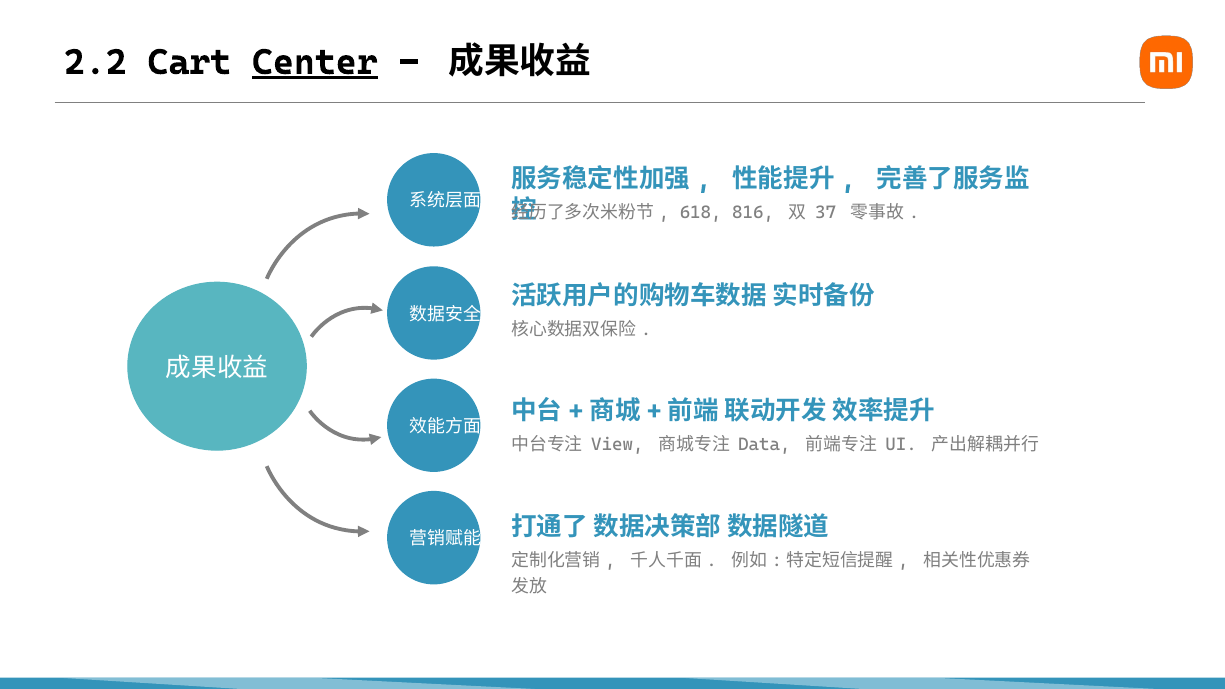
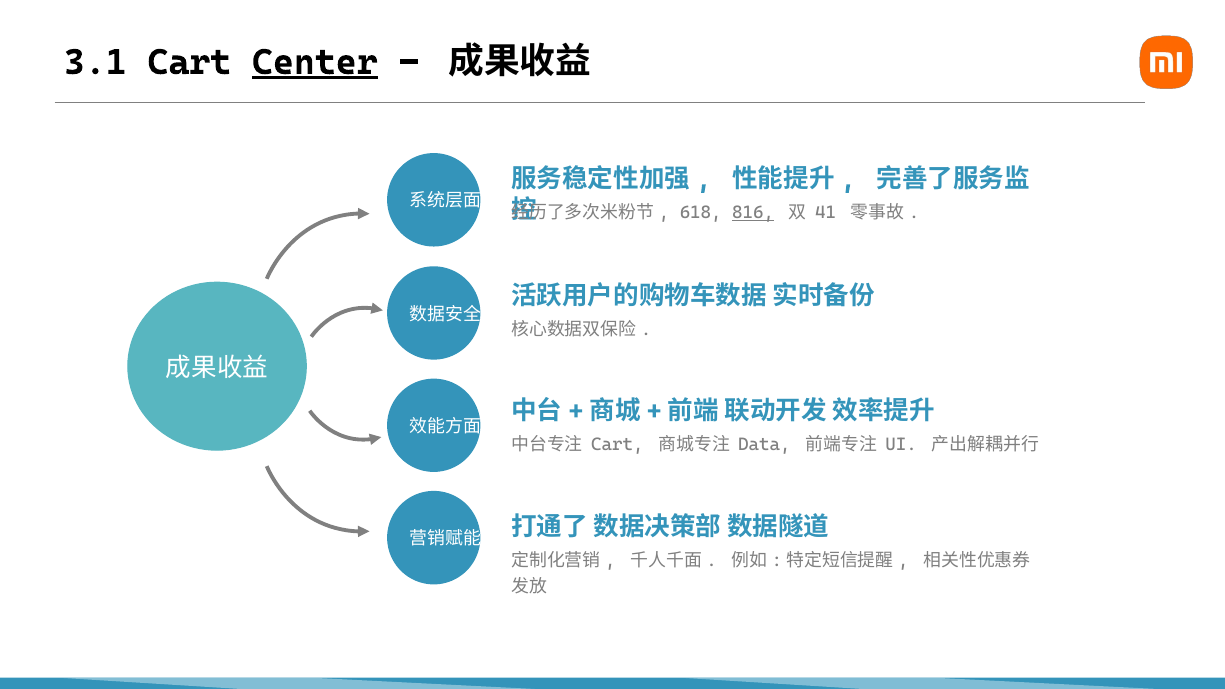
2.2: 2.2 -> 3.1
816 underline: none -> present
37: 37 -> 41
View at (617, 445): View -> Cart
